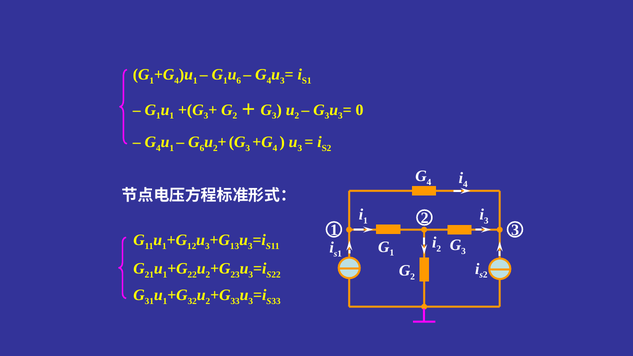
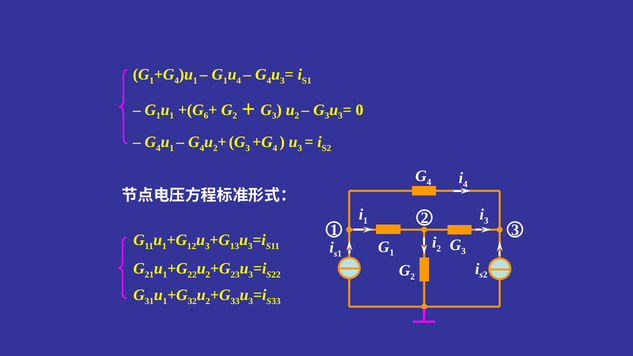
6 at (239, 81): 6 -> 4
3 at (206, 116): 3 -> 6
6 at (202, 148): 6 -> 4
